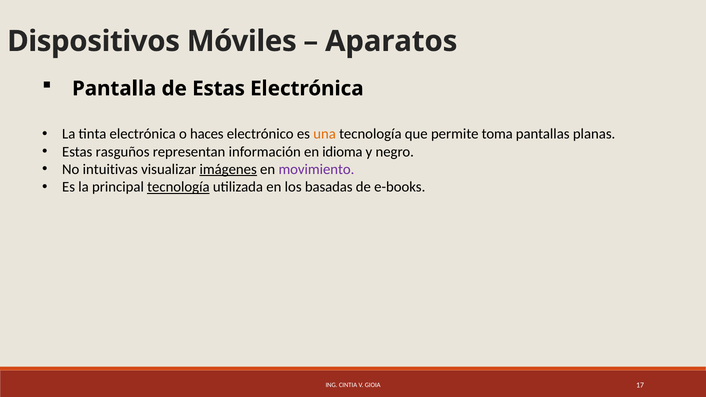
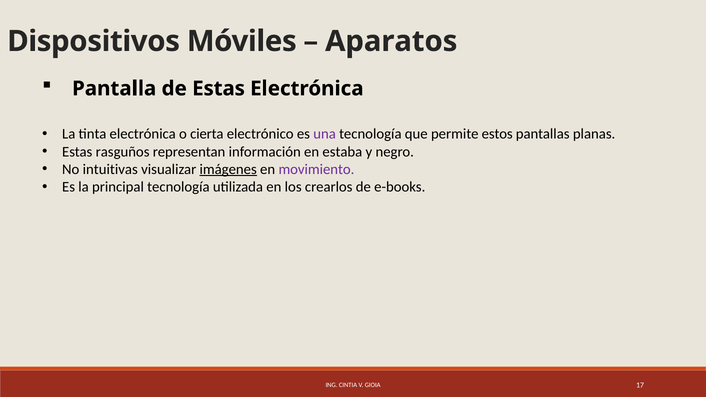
haces: haces -> cierta
una colour: orange -> purple
toma: toma -> estos
idioma: idioma -> estaba
tecnología at (178, 187) underline: present -> none
basadas: basadas -> crearlos
